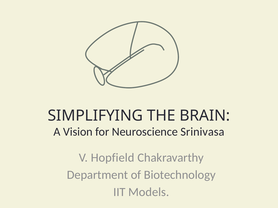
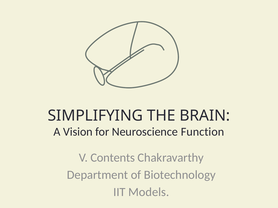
Srinivasa: Srinivasa -> Function
Hopfield: Hopfield -> Contents
